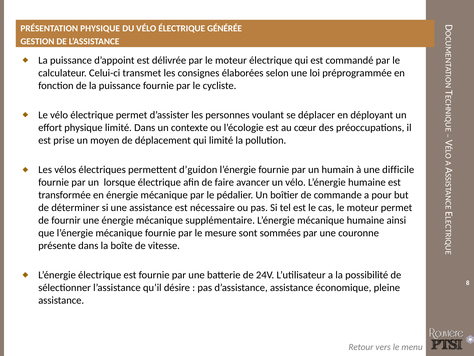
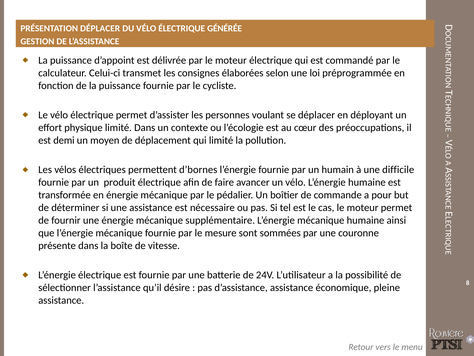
PRÉSENTATION PHYSIQUE: PHYSIQUE -> DÉPLACER
prise: prise -> demi
d’guidon: d’guidon -> d’bornes
lorsque: lorsque -> produit
